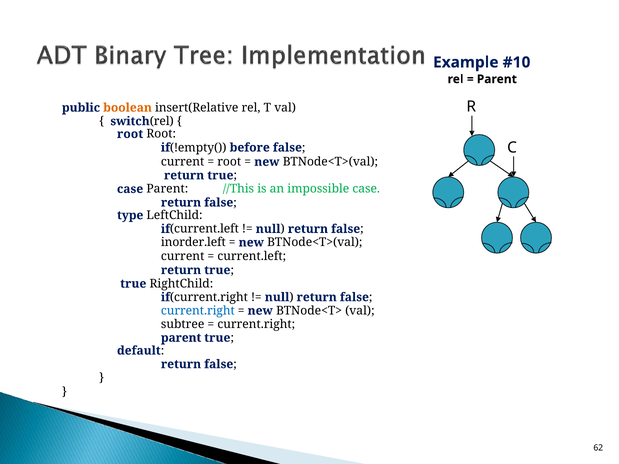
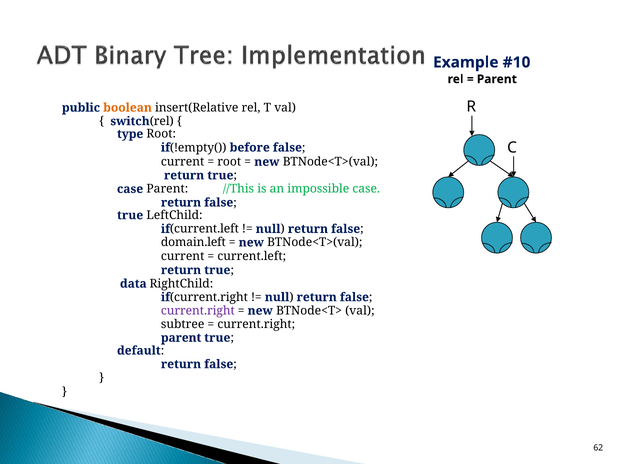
root at (130, 134): root -> type
type at (130, 215): type -> true
inorder.left: inorder.left -> domain.left
true at (133, 284): true -> data
current.right at (198, 311) colour: blue -> purple
